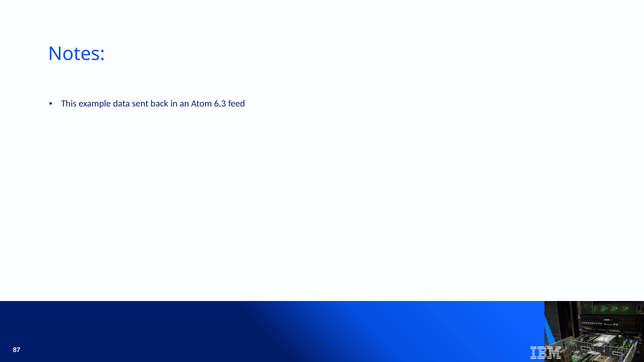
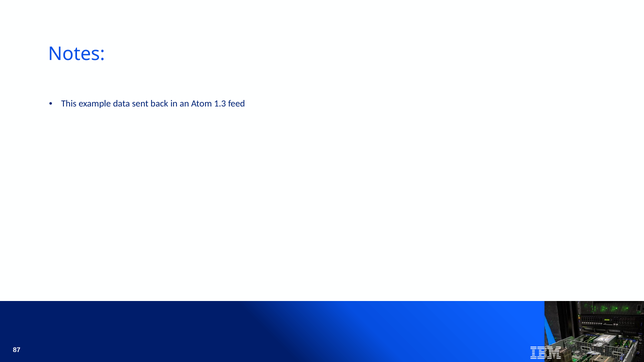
6.3: 6.3 -> 1.3
